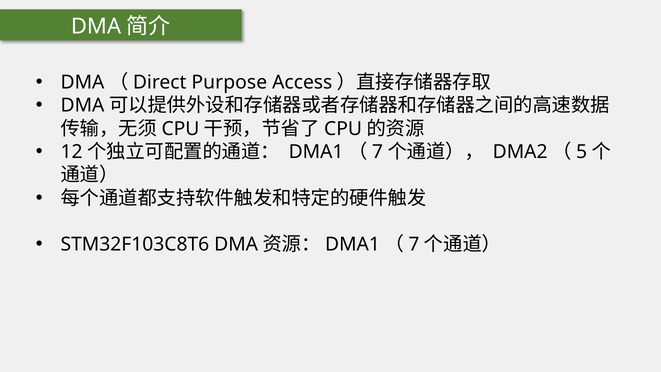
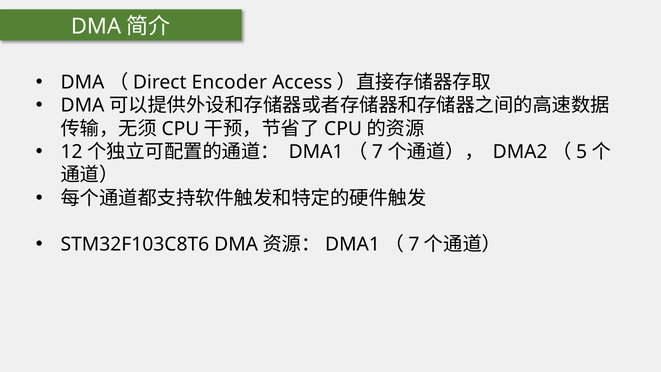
Purpose: Purpose -> Encoder
